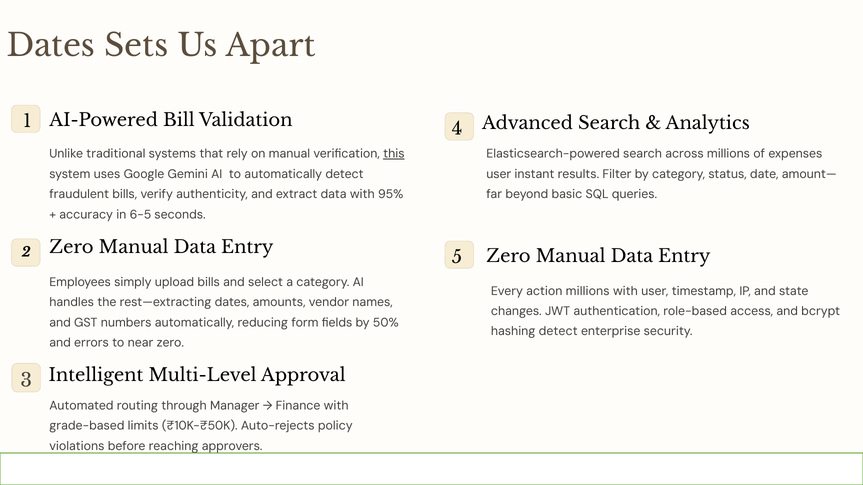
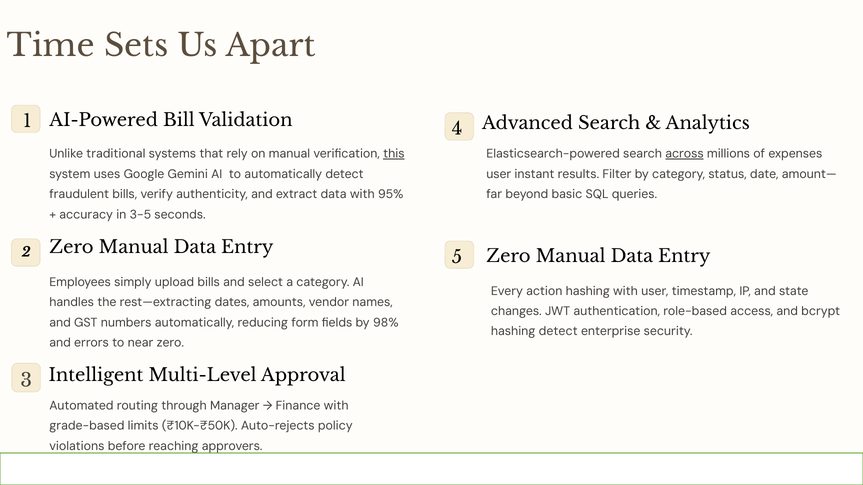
Dates at (51, 46): Dates -> Time
across underline: none -> present
6-5: 6-5 -> 3-5
action millions: millions -> hashing
50%: 50% -> 98%
